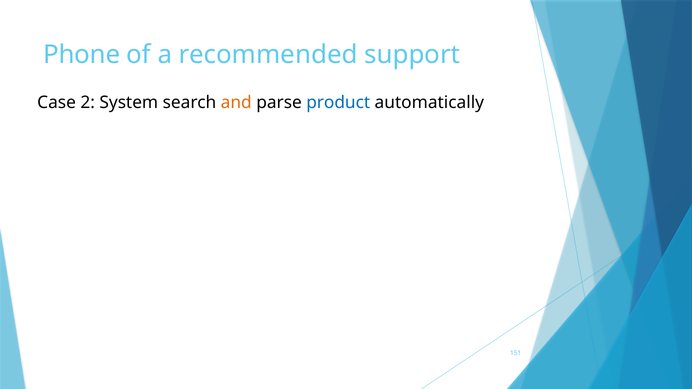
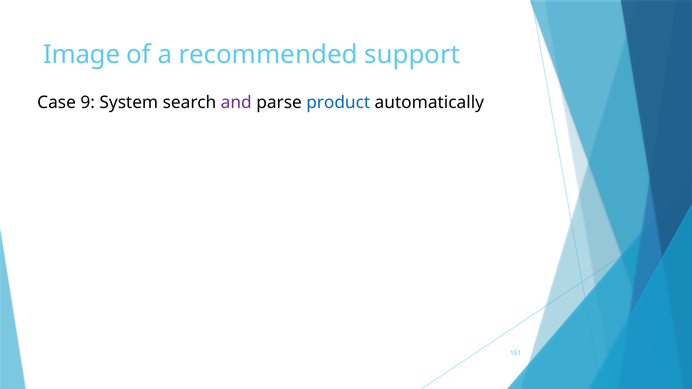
Phone: Phone -> Image
2: 2 -> 9
and colour: orange -> purple
